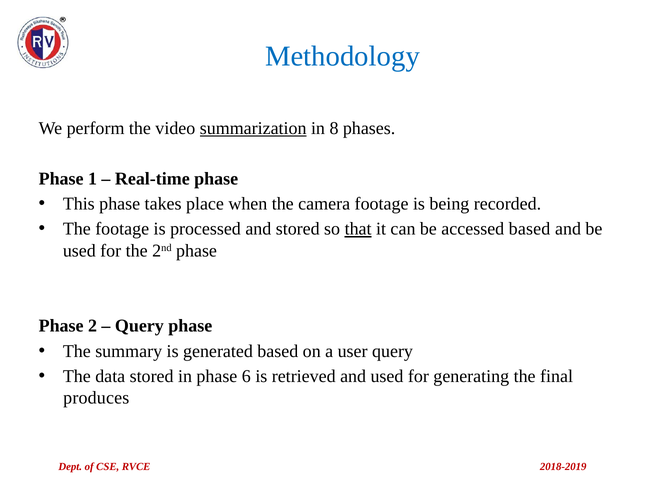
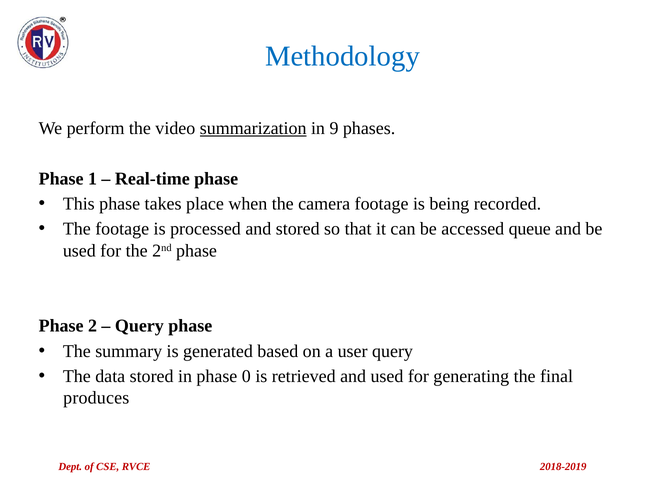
8: 8 -> 9
that underline: present -> none
accessed based: based -> queue
6: 6 -> 0
